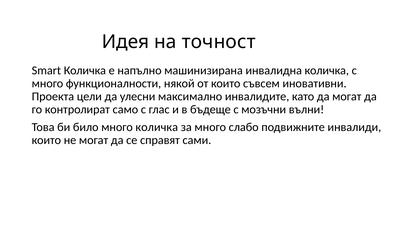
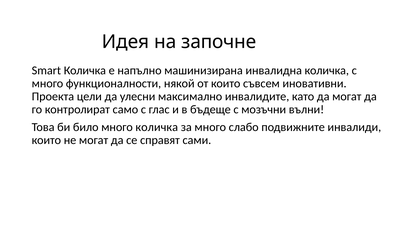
точност: точност -> започне
